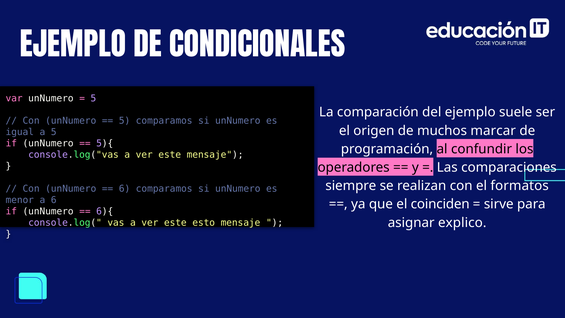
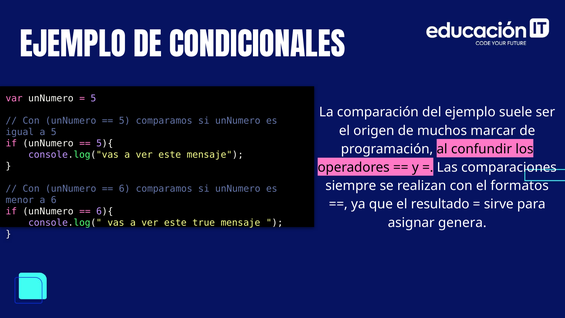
coinciden: coinciden -> resultado
esto: esto -> true
explico: explico -> genera
